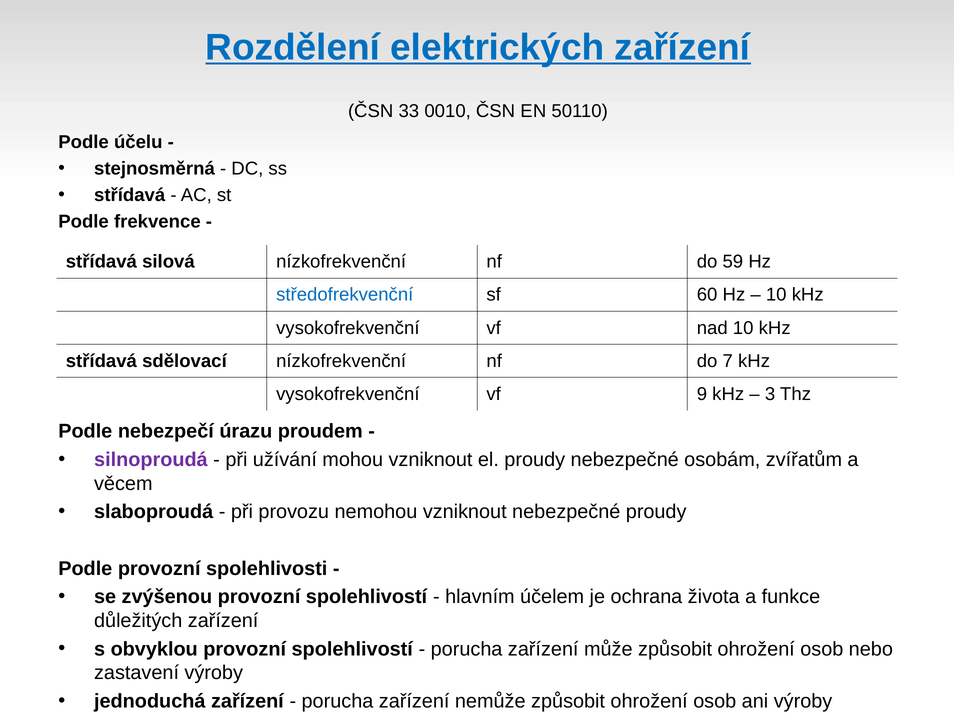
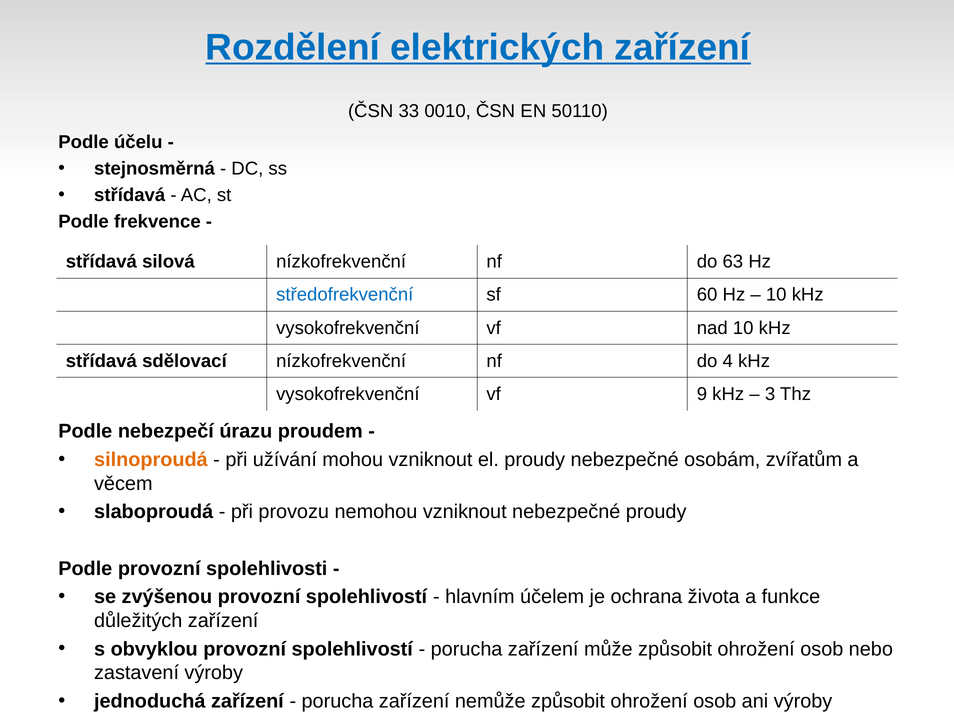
59: 59 -> 63
7: 7 -> 4
silnoproudá colour: purple -> orange
